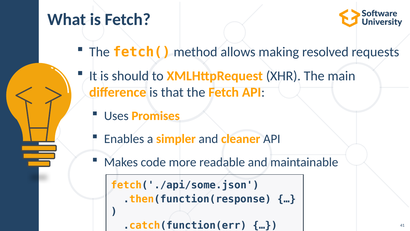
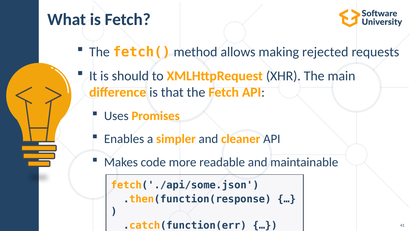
resolved: resolved -> rejected
